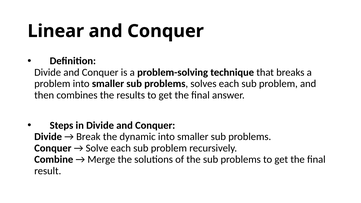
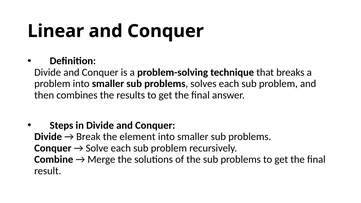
dynamic: dynamic -> element
